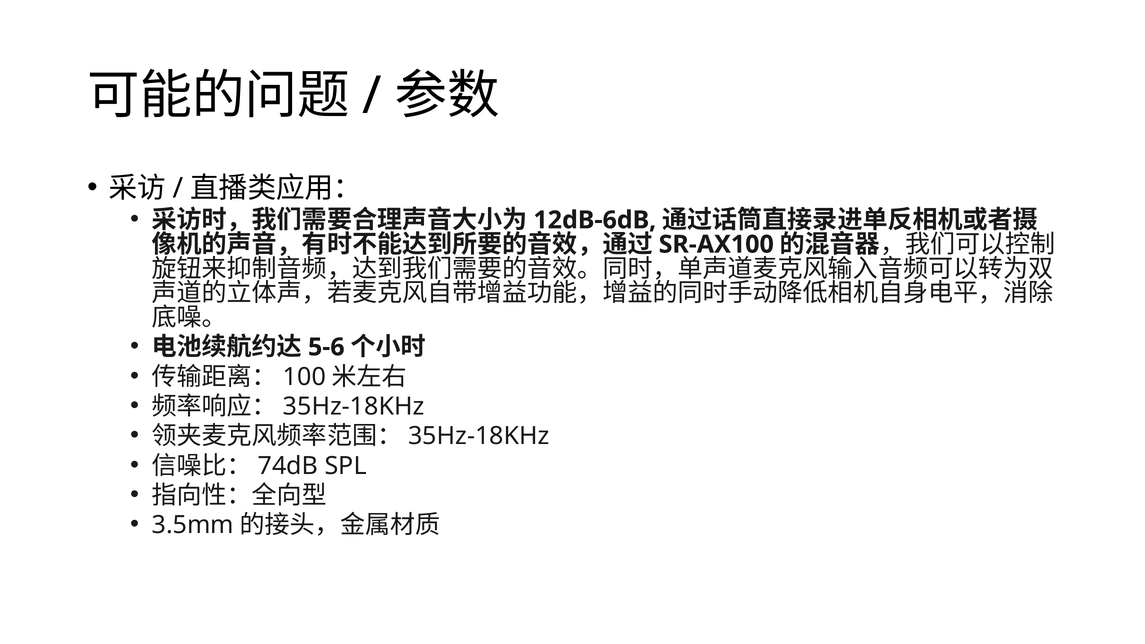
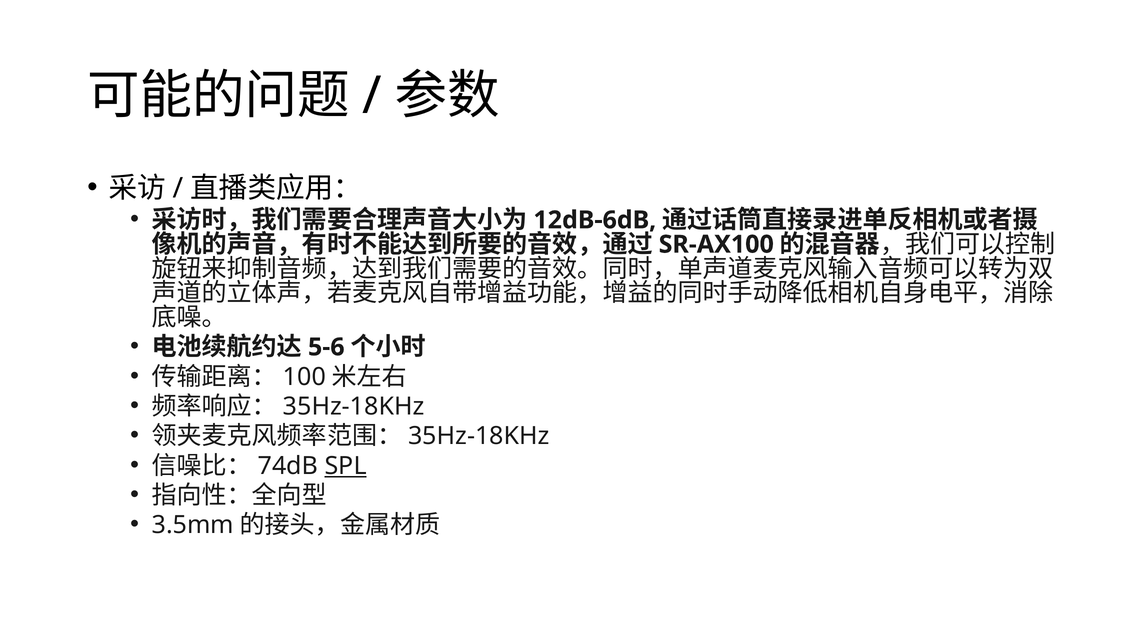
SPL underline: none -> present
